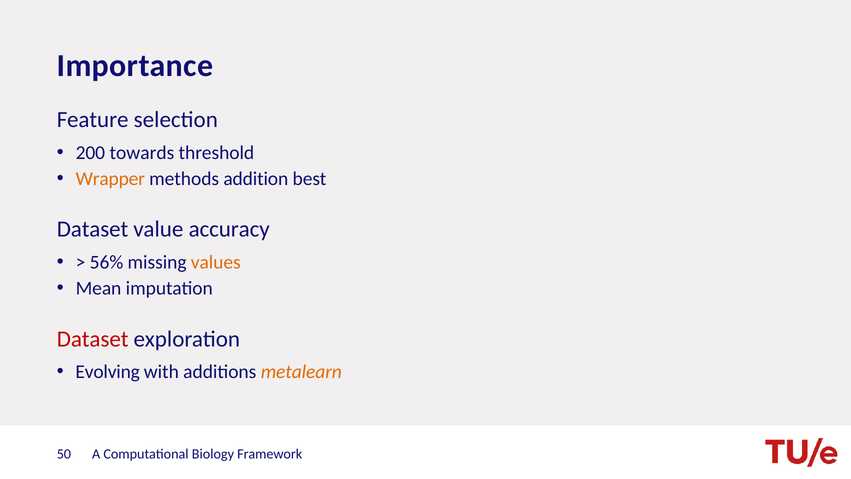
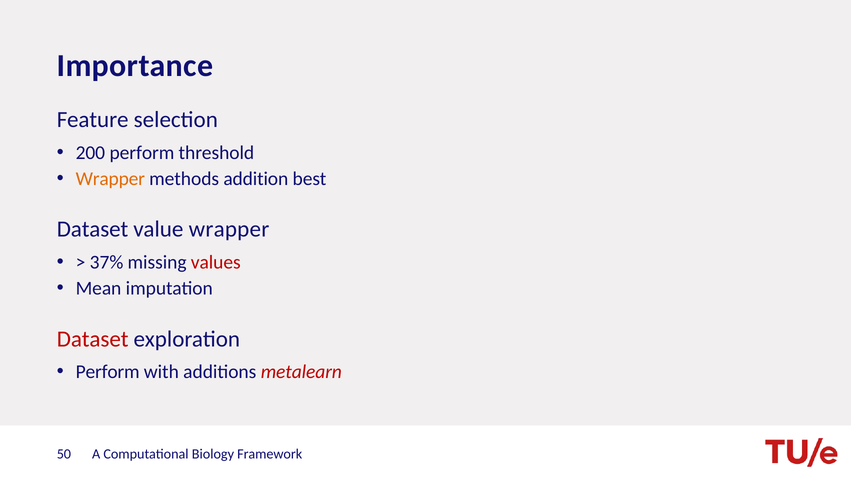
200 towards: towards -> perform
value accuracy: accuracy -> wrapper
56%: 56% -> 37%
values colour: orange -> red
Evolving at (108, 372): Evolving -> Perform
metalearn colour: orange -> red
